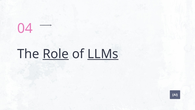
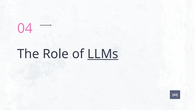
Role underline: present -> none
